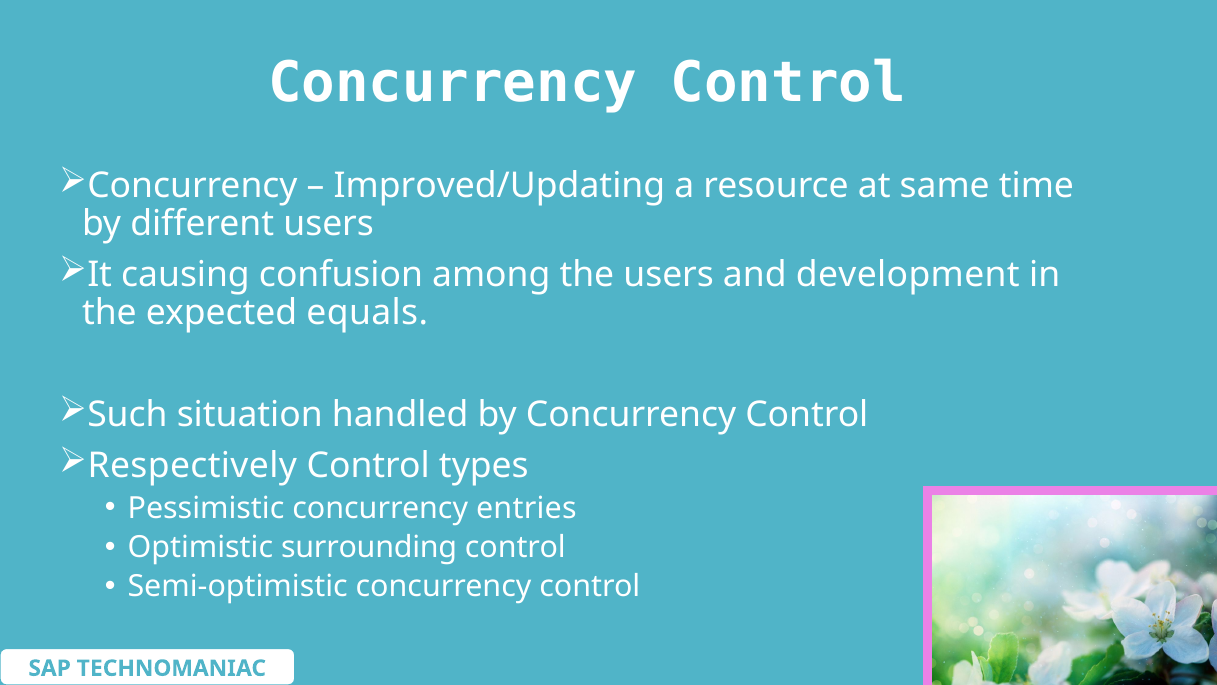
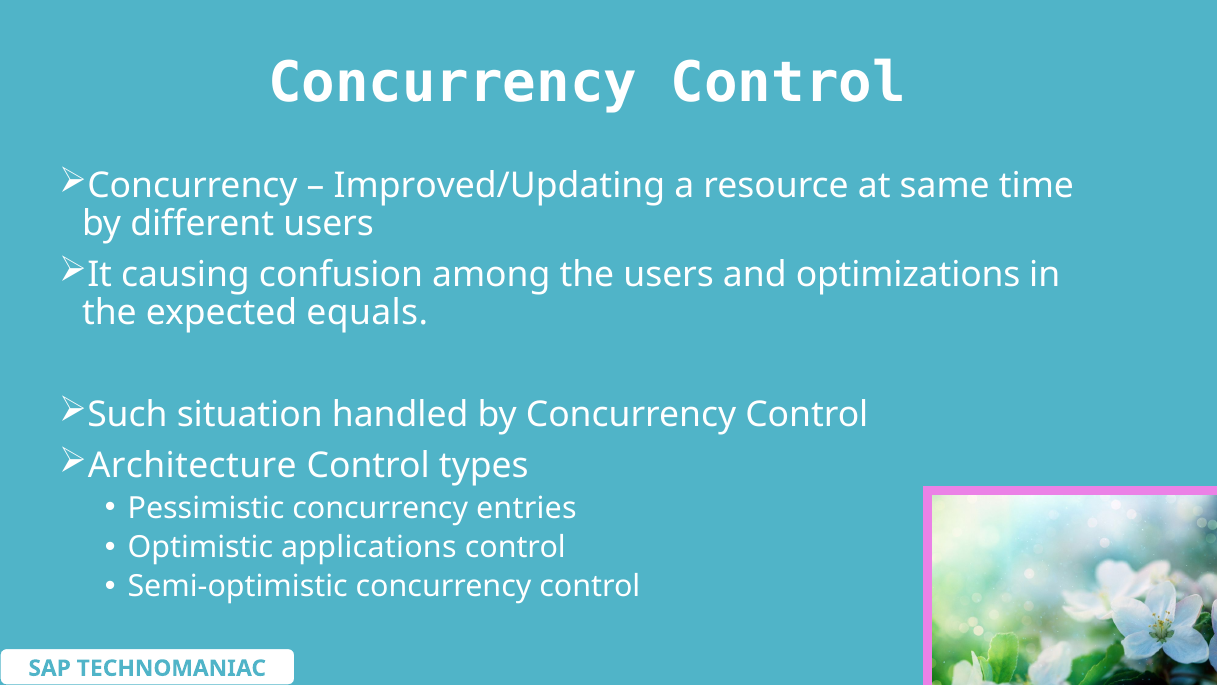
development: development -> optimizations
Respectively: Respectively -> Architecture
surrounding: surrounding -> applications
